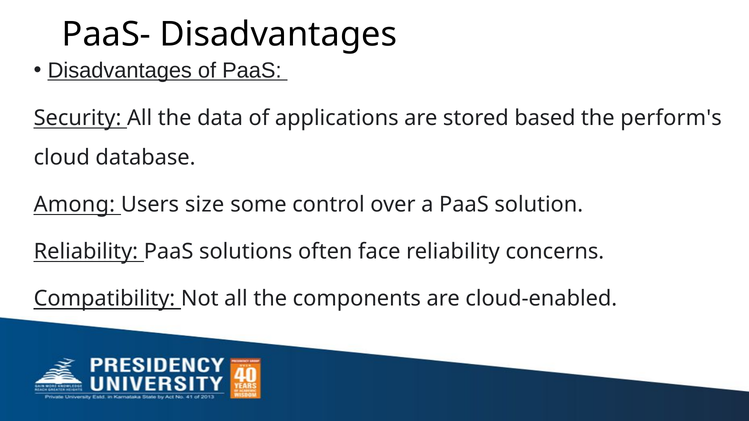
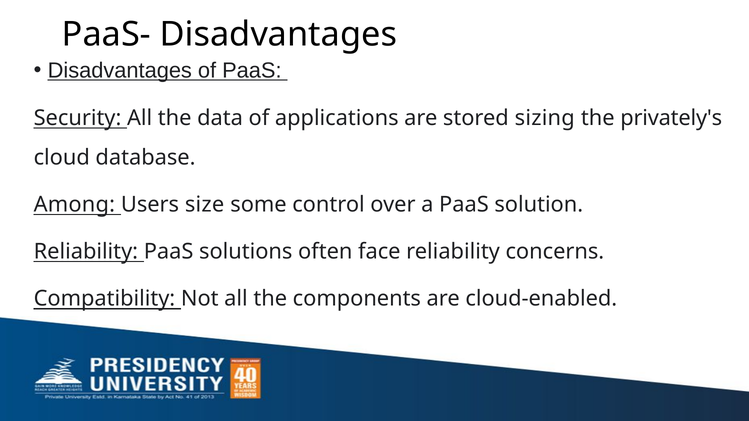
based: based -> sizing
perform's: perform's -> privately's
